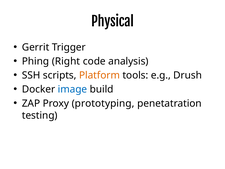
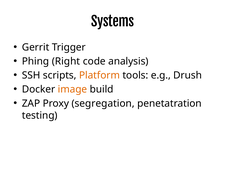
Physical: Physical -> Systems
image colour: blue -> orange
prototyping: prototyping -> segregation
